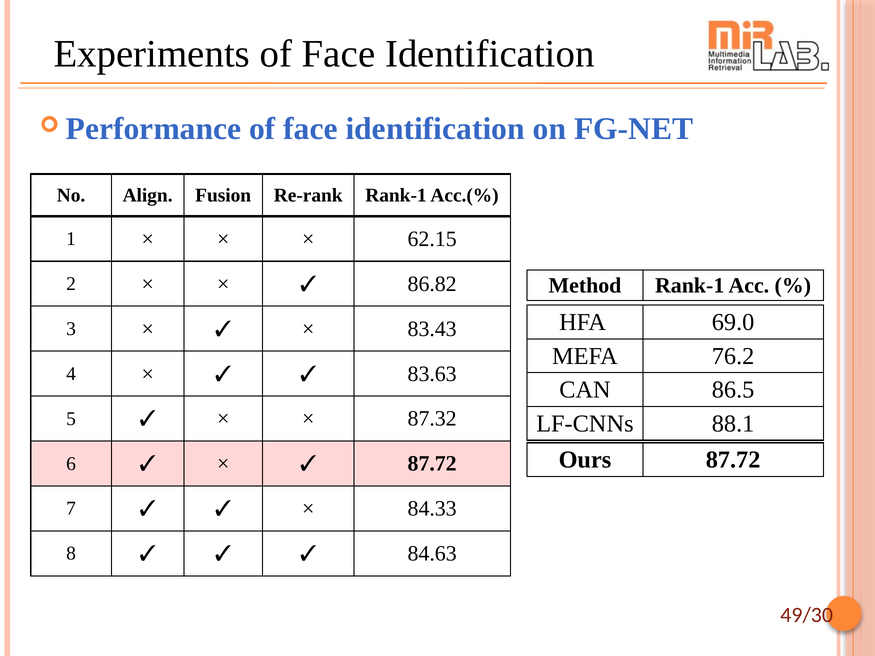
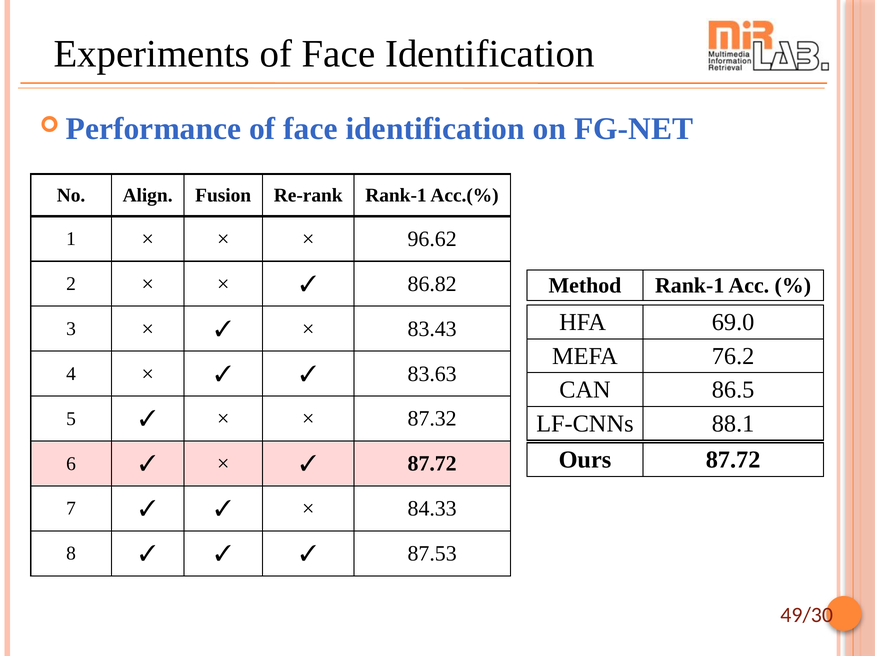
62.15: 62.15 -> 96.62
84.63: 84.63 -> 87.53
